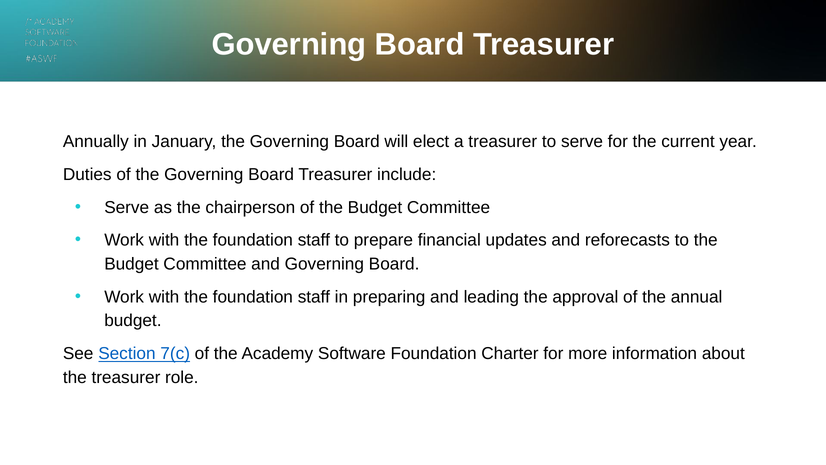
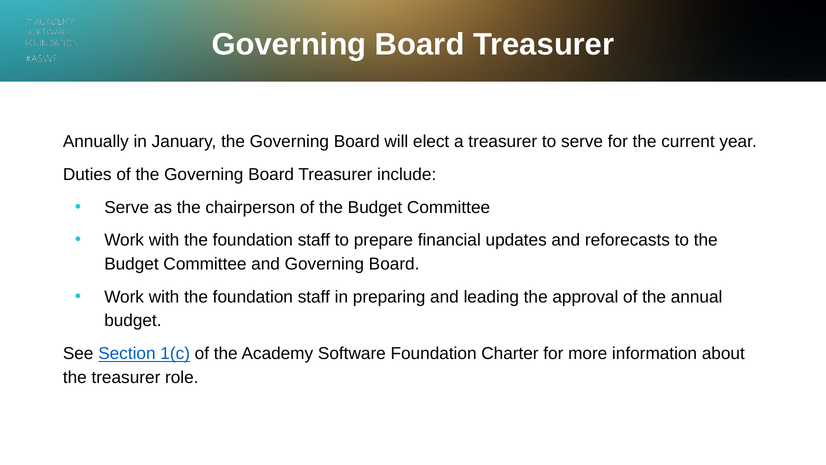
7(c: 7(c -> 1(c
